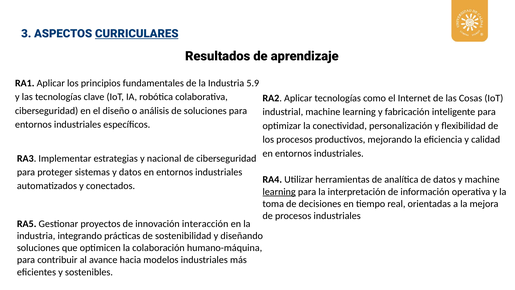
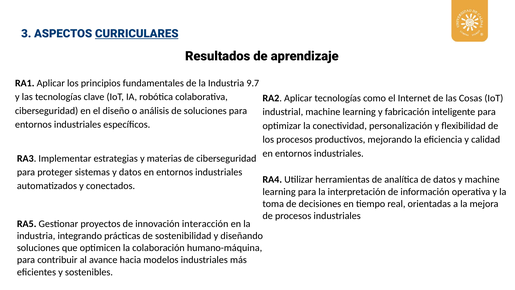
5.9: 5.9 -> 9.7
nacional: nacional -> materias
learning at (279, 192) underline: present -> none
